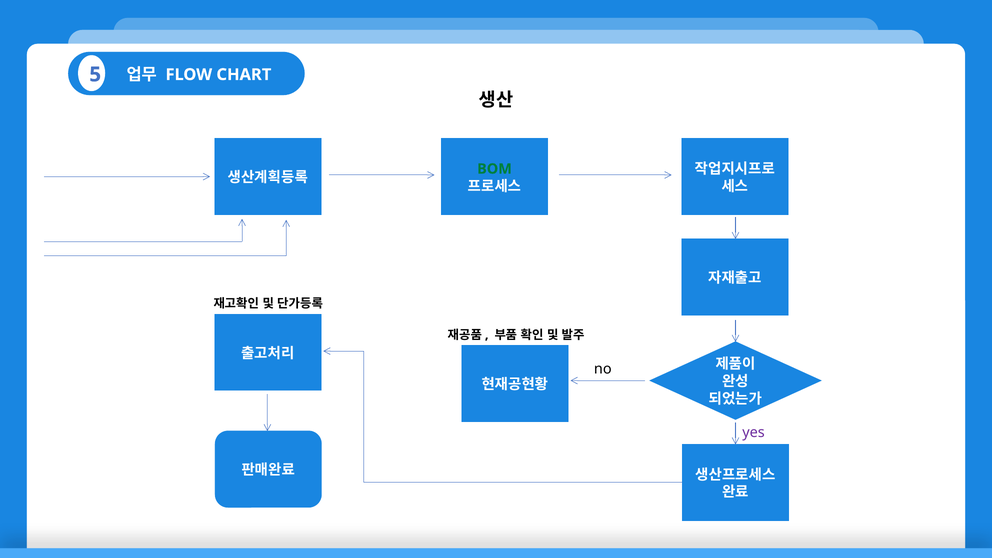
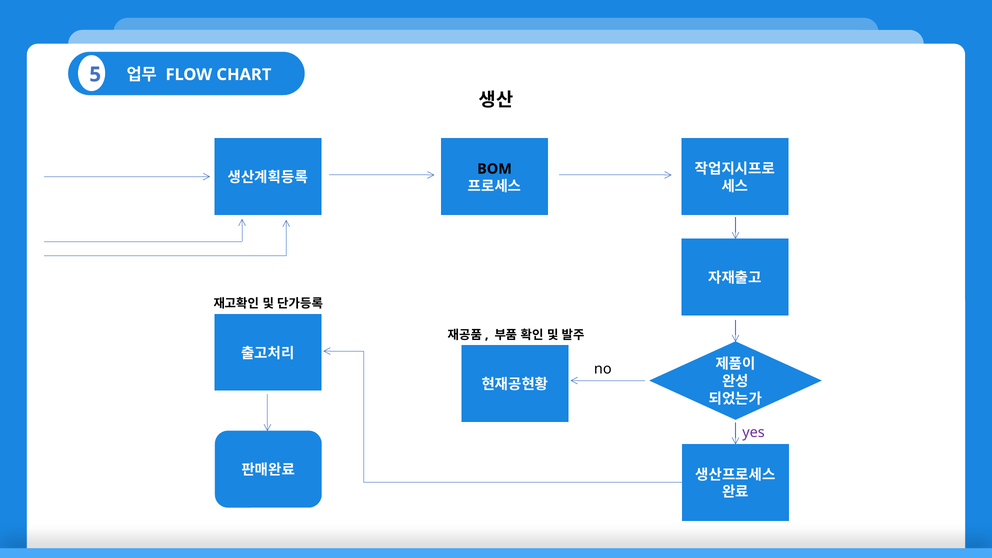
BOM colour: green -> black
